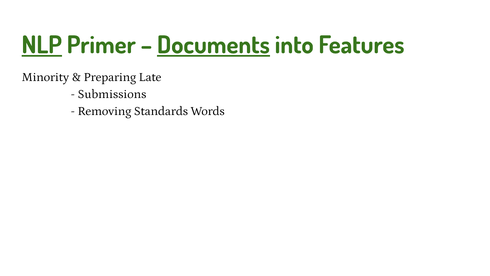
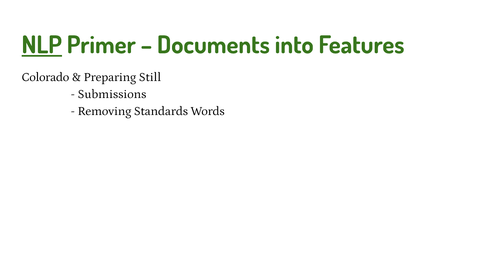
Documents underline: present -> none
Minority: Minority -> Colorado
Late: Late -> Still
